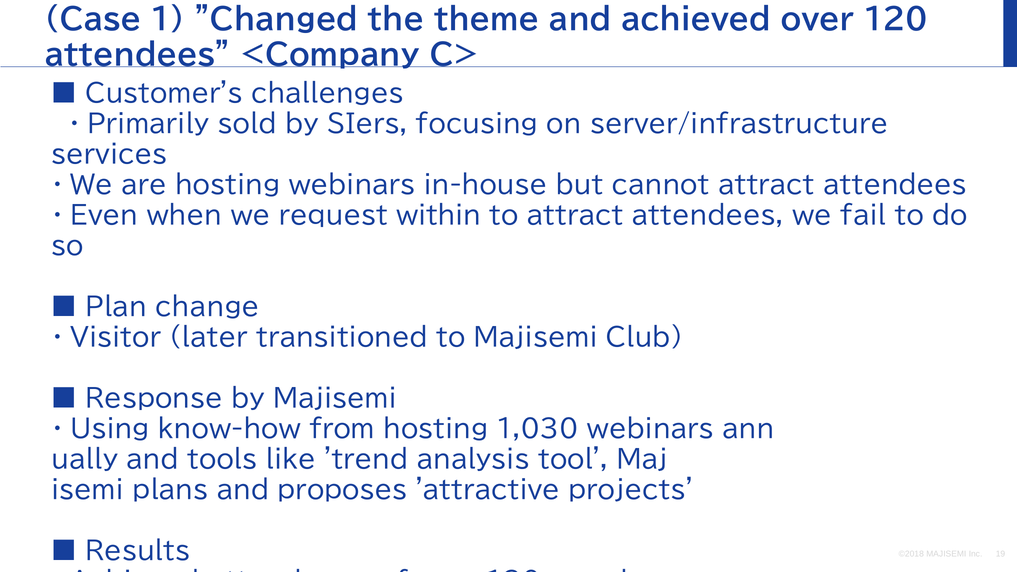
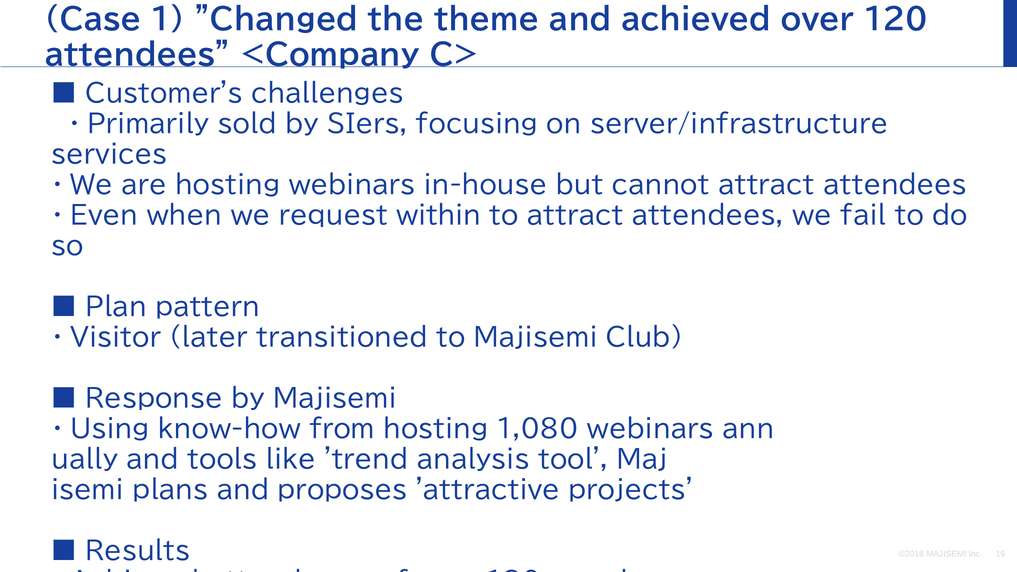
change: change -> pattern
1,030: 1,030 -> 1,080
